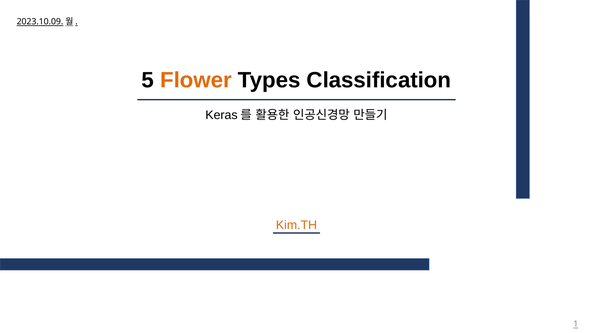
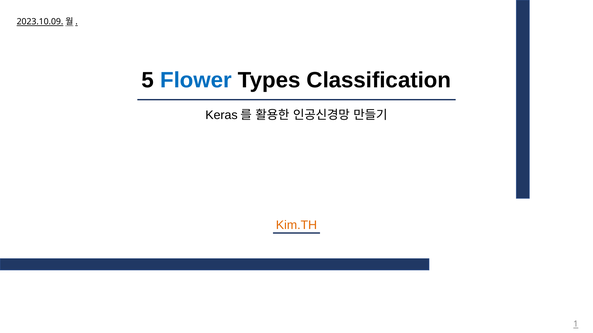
Flower colour: orange -> blue
